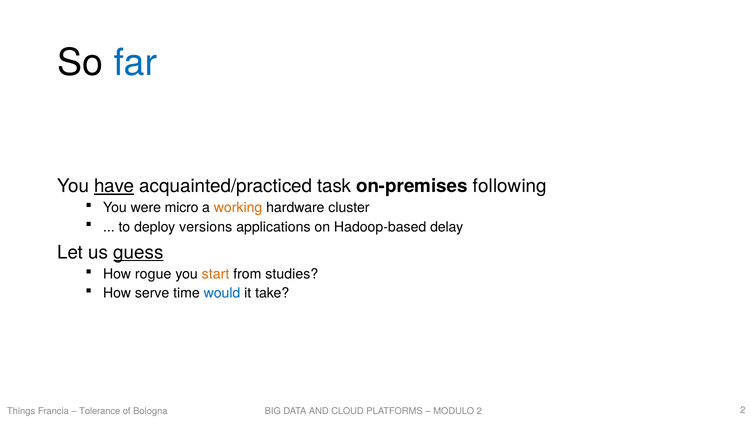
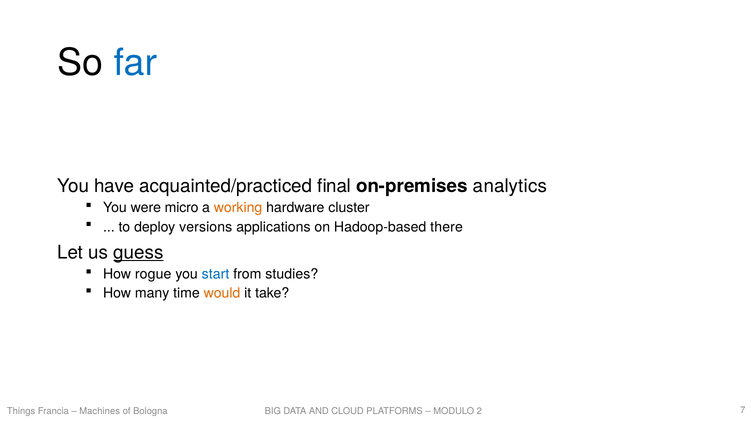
have underline: present -> none
task: task -> final
following: following -> analytics
delay: delay -> there
start colour: orange -> blue
serve: serve -> many
would colour: blue -> orange
Tolerance: Tolerance -> Machines
Bologna 2: 2 -> 7
